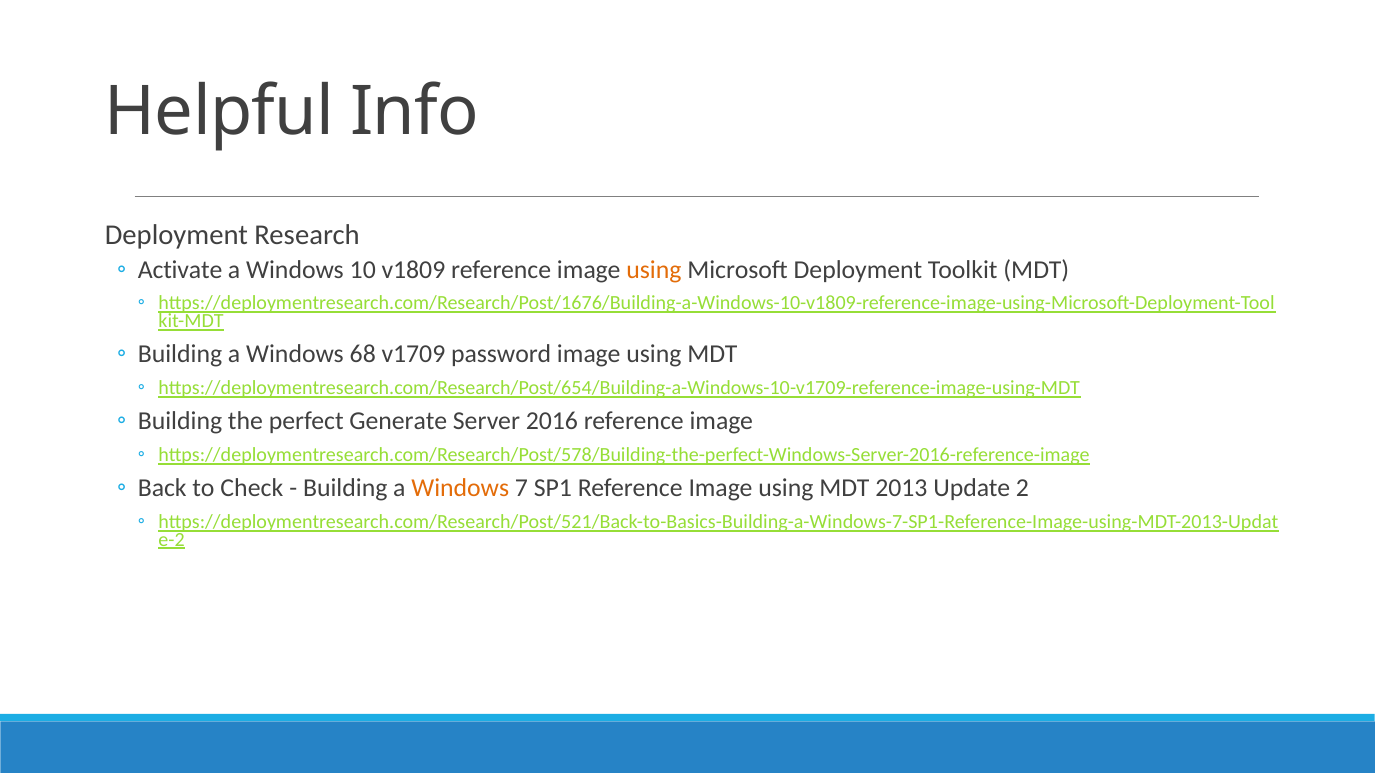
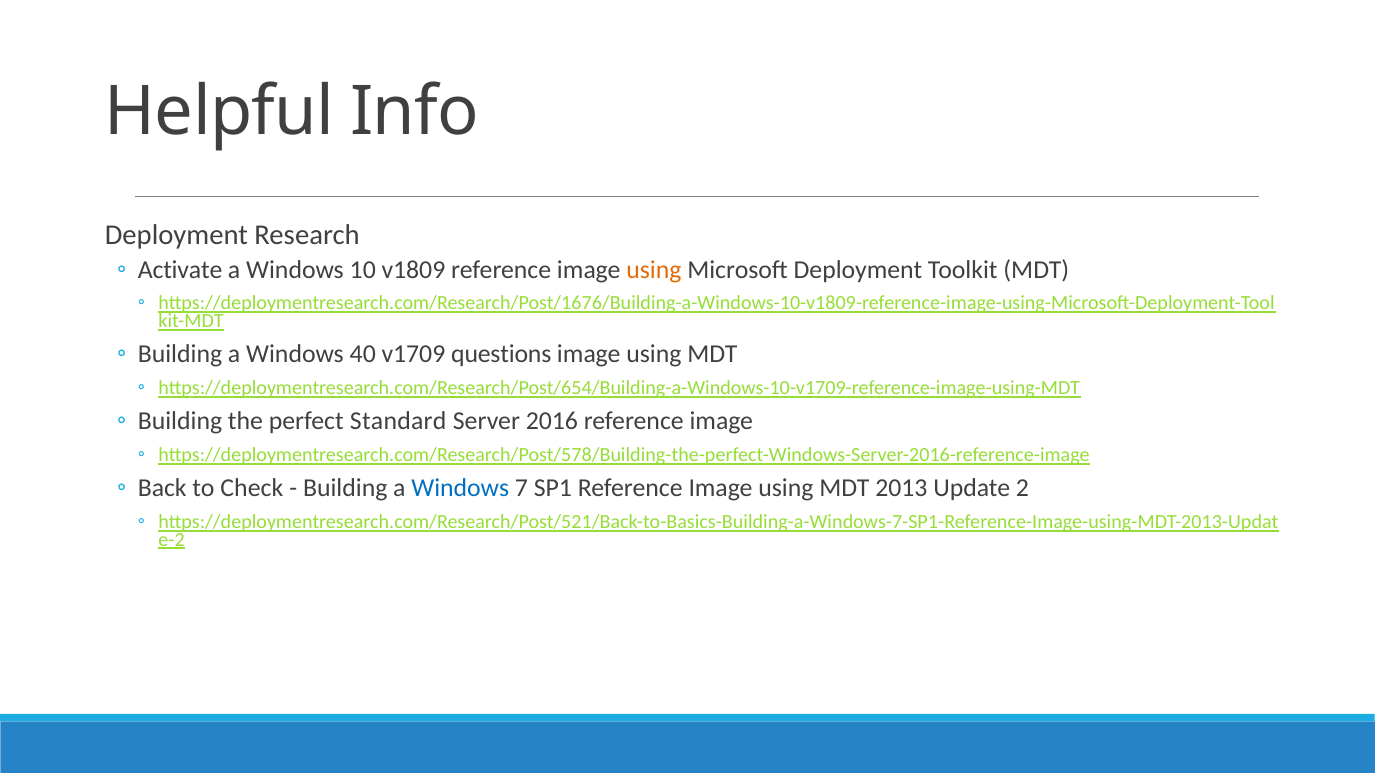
68: 68 -> 40
password: password -> questions
Generate: Generate -> Standard
Windows at (460, 489) colour: orange -> blue
